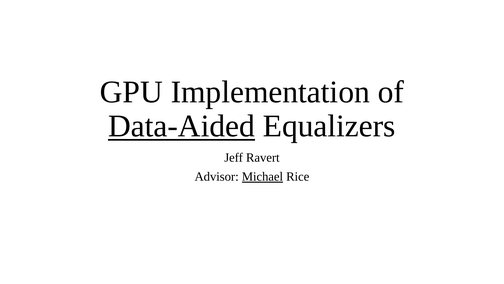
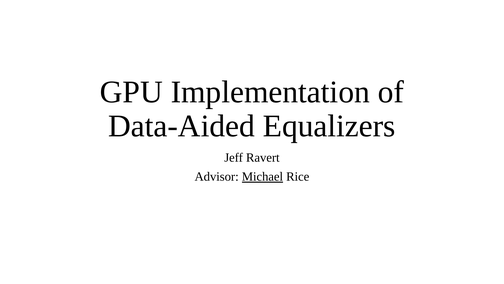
Data-Aided underline: present -> none
